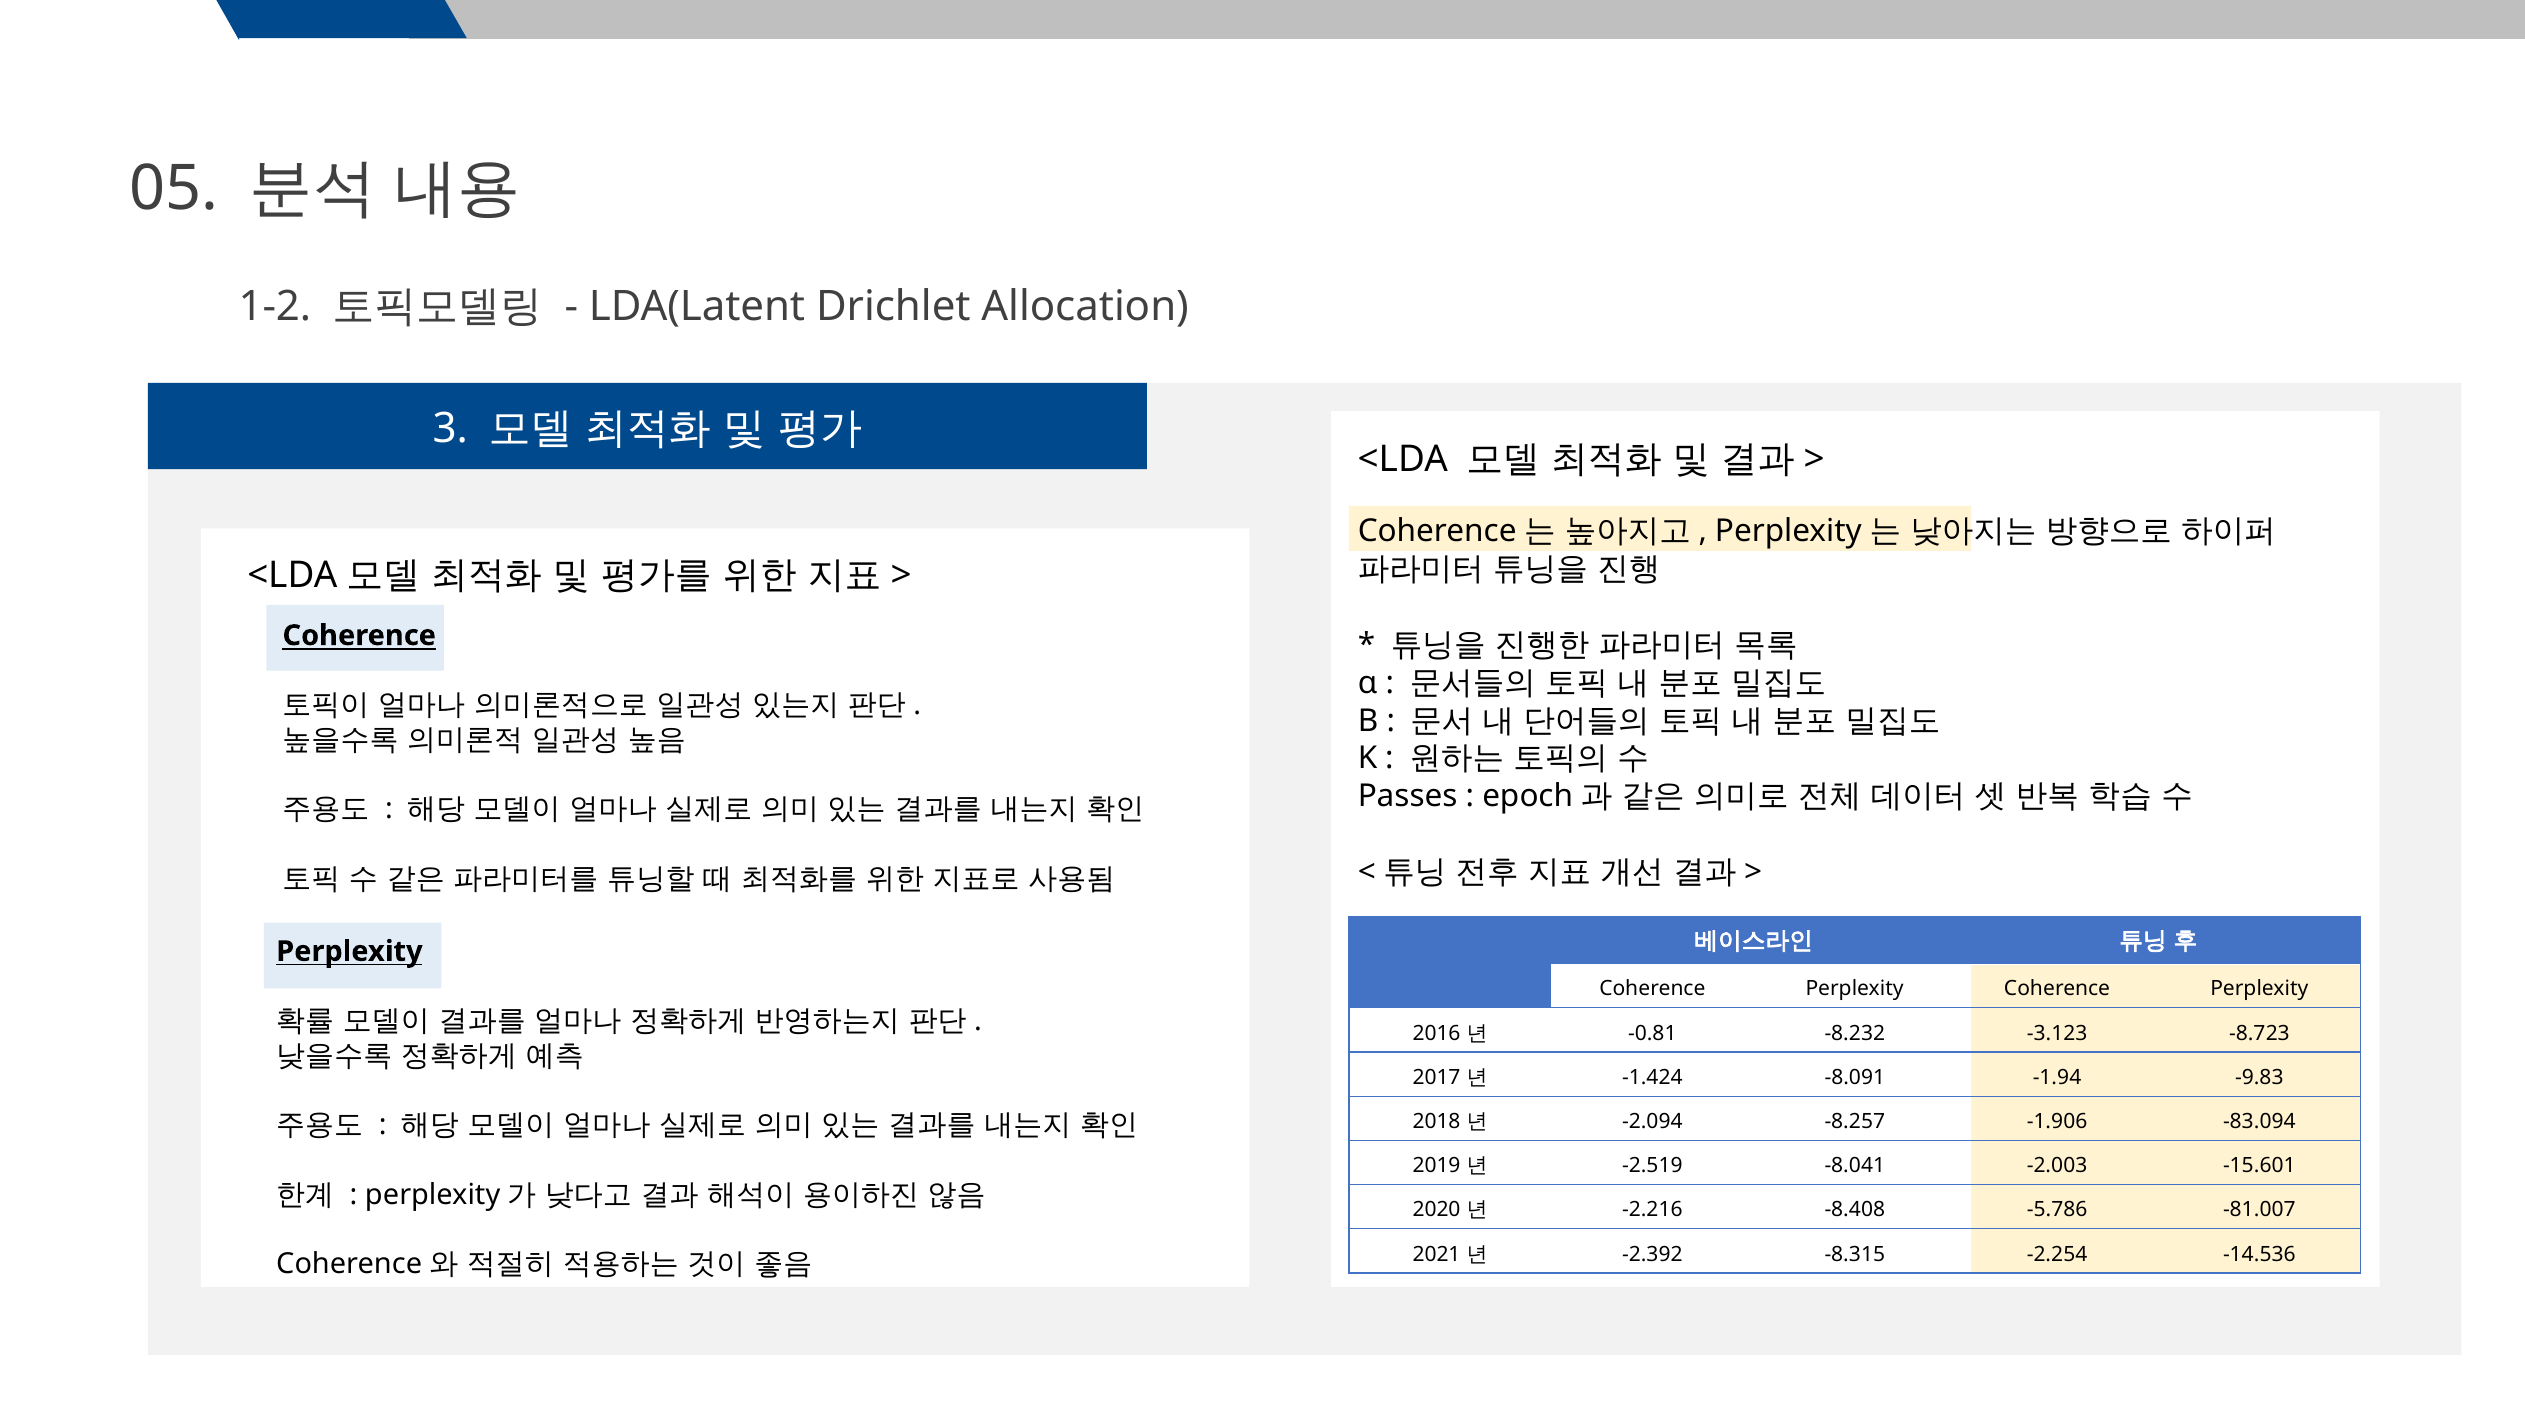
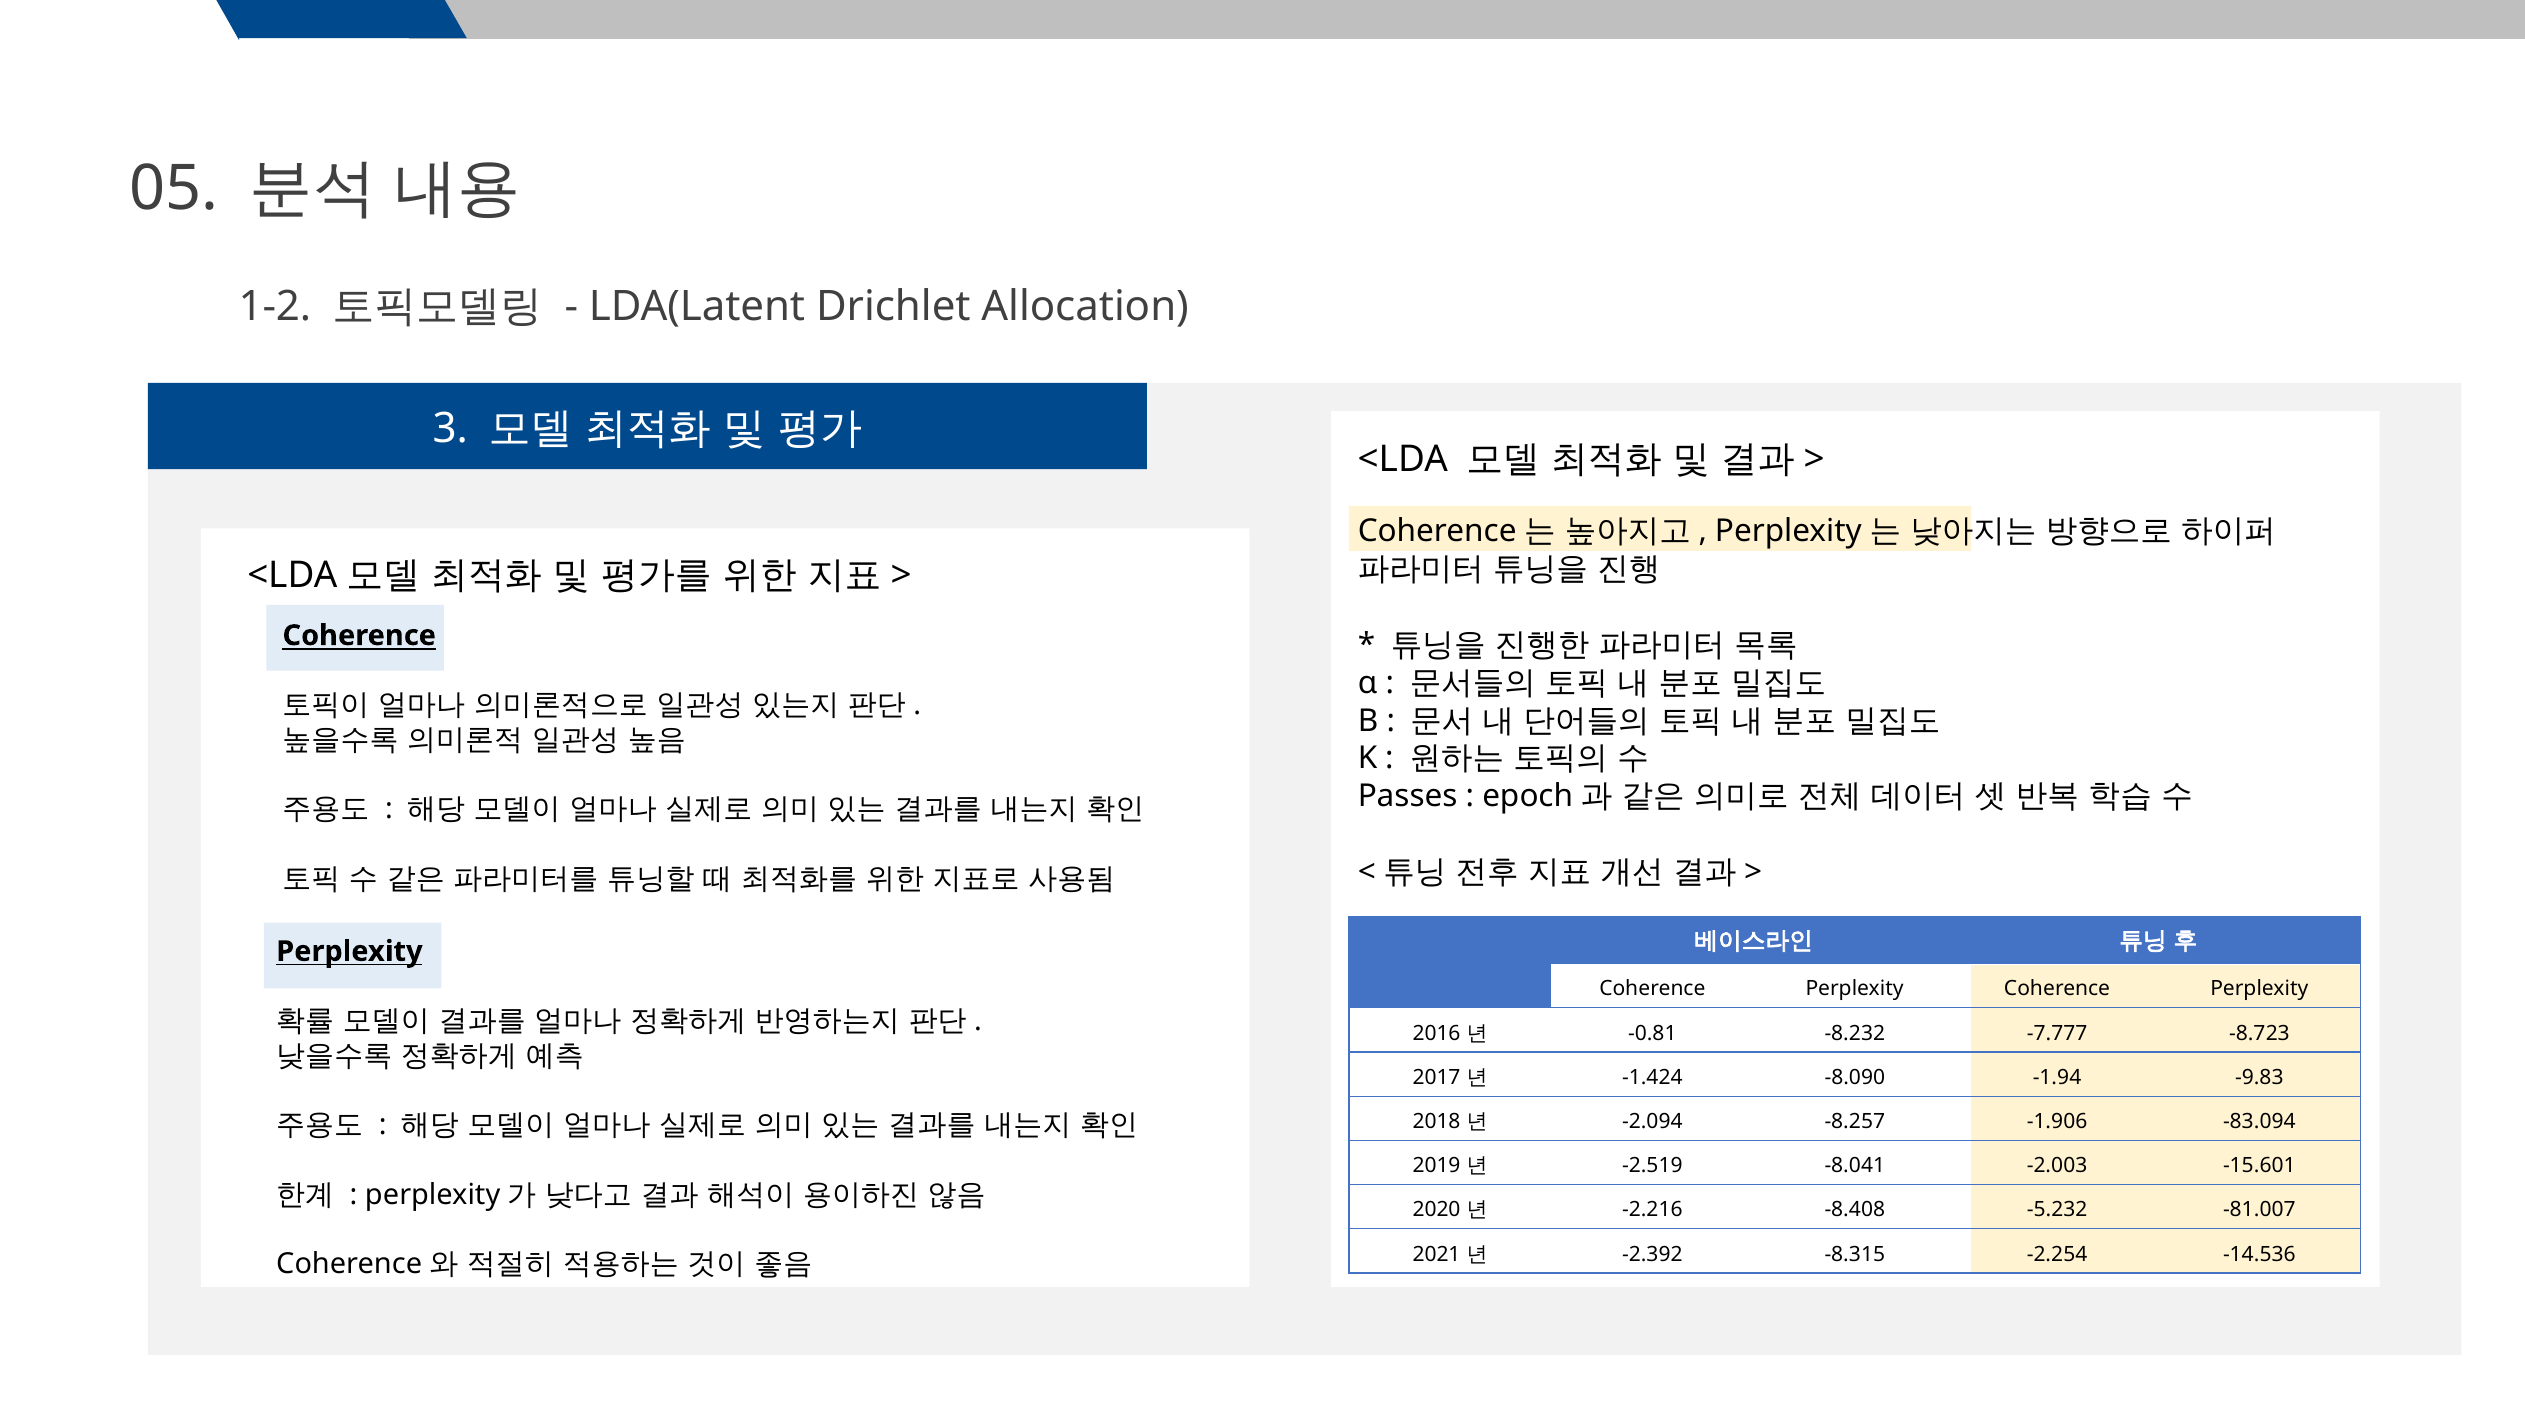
-3.123: -3.123 -> -7.777
-8.091: -8.091 -> -8.090
-5.786: -5.786 -> -5.232
